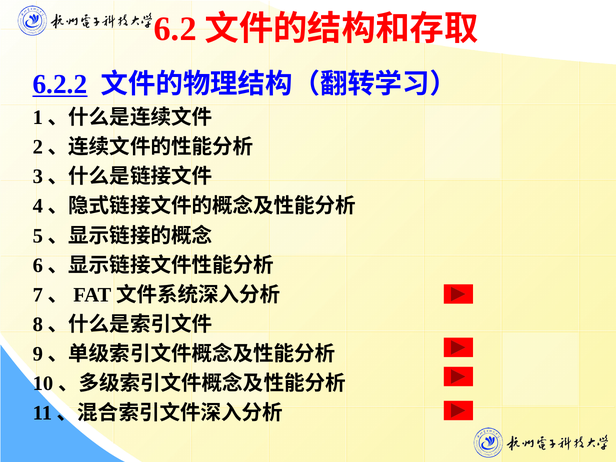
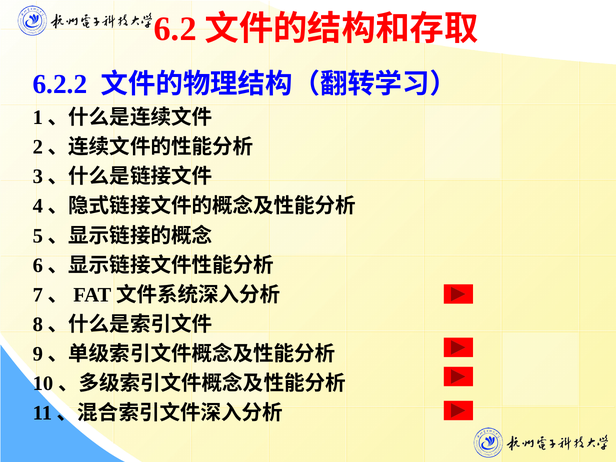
6.2.2 underline: present -> none
